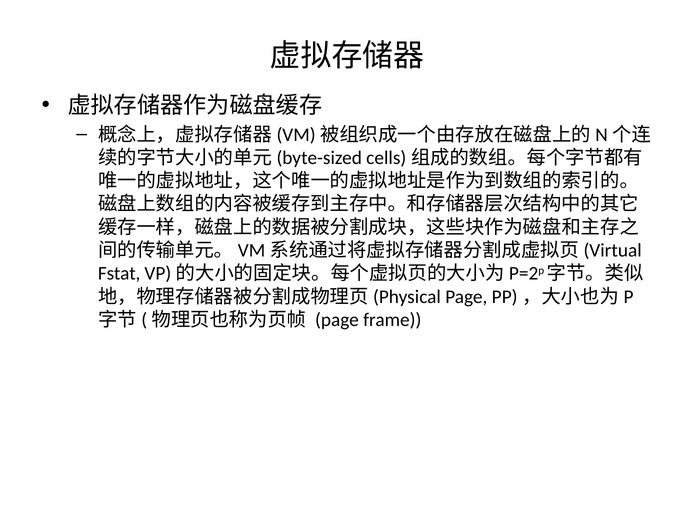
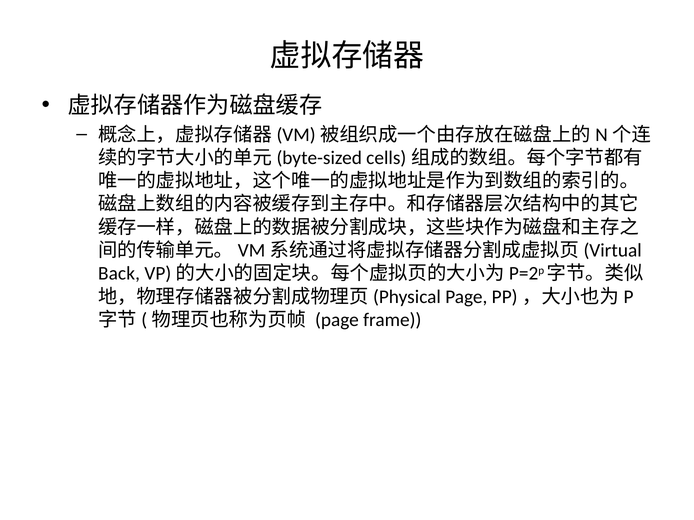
Fstat: Fstat -> Back
